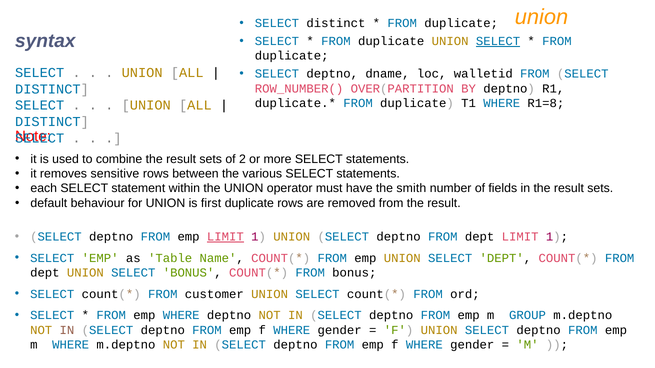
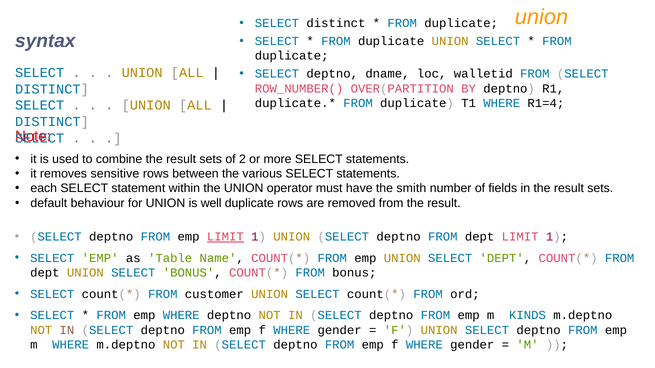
SELECT at (498, 41) underline: present -> none
R1=8: R1=8 -> R1=4
first: first -> well
GROUP: GROUP -> KINDS
